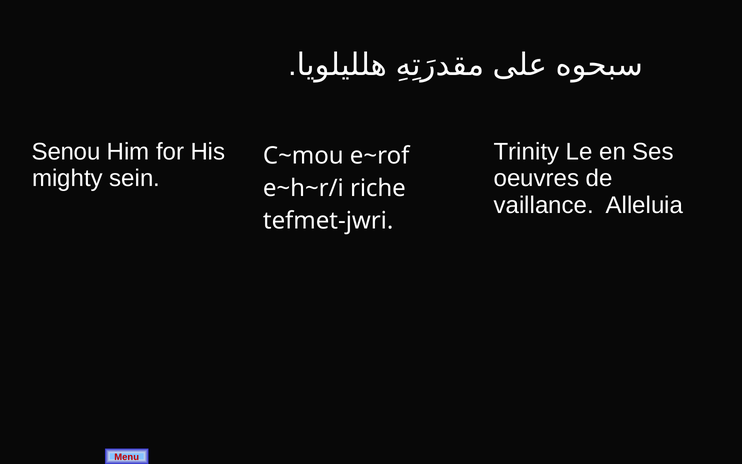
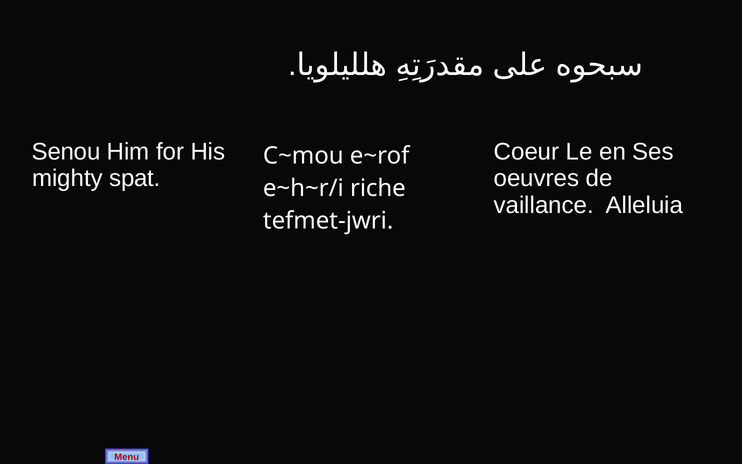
Trinity: Trinity -> Coeur
sein: sein -> spat
